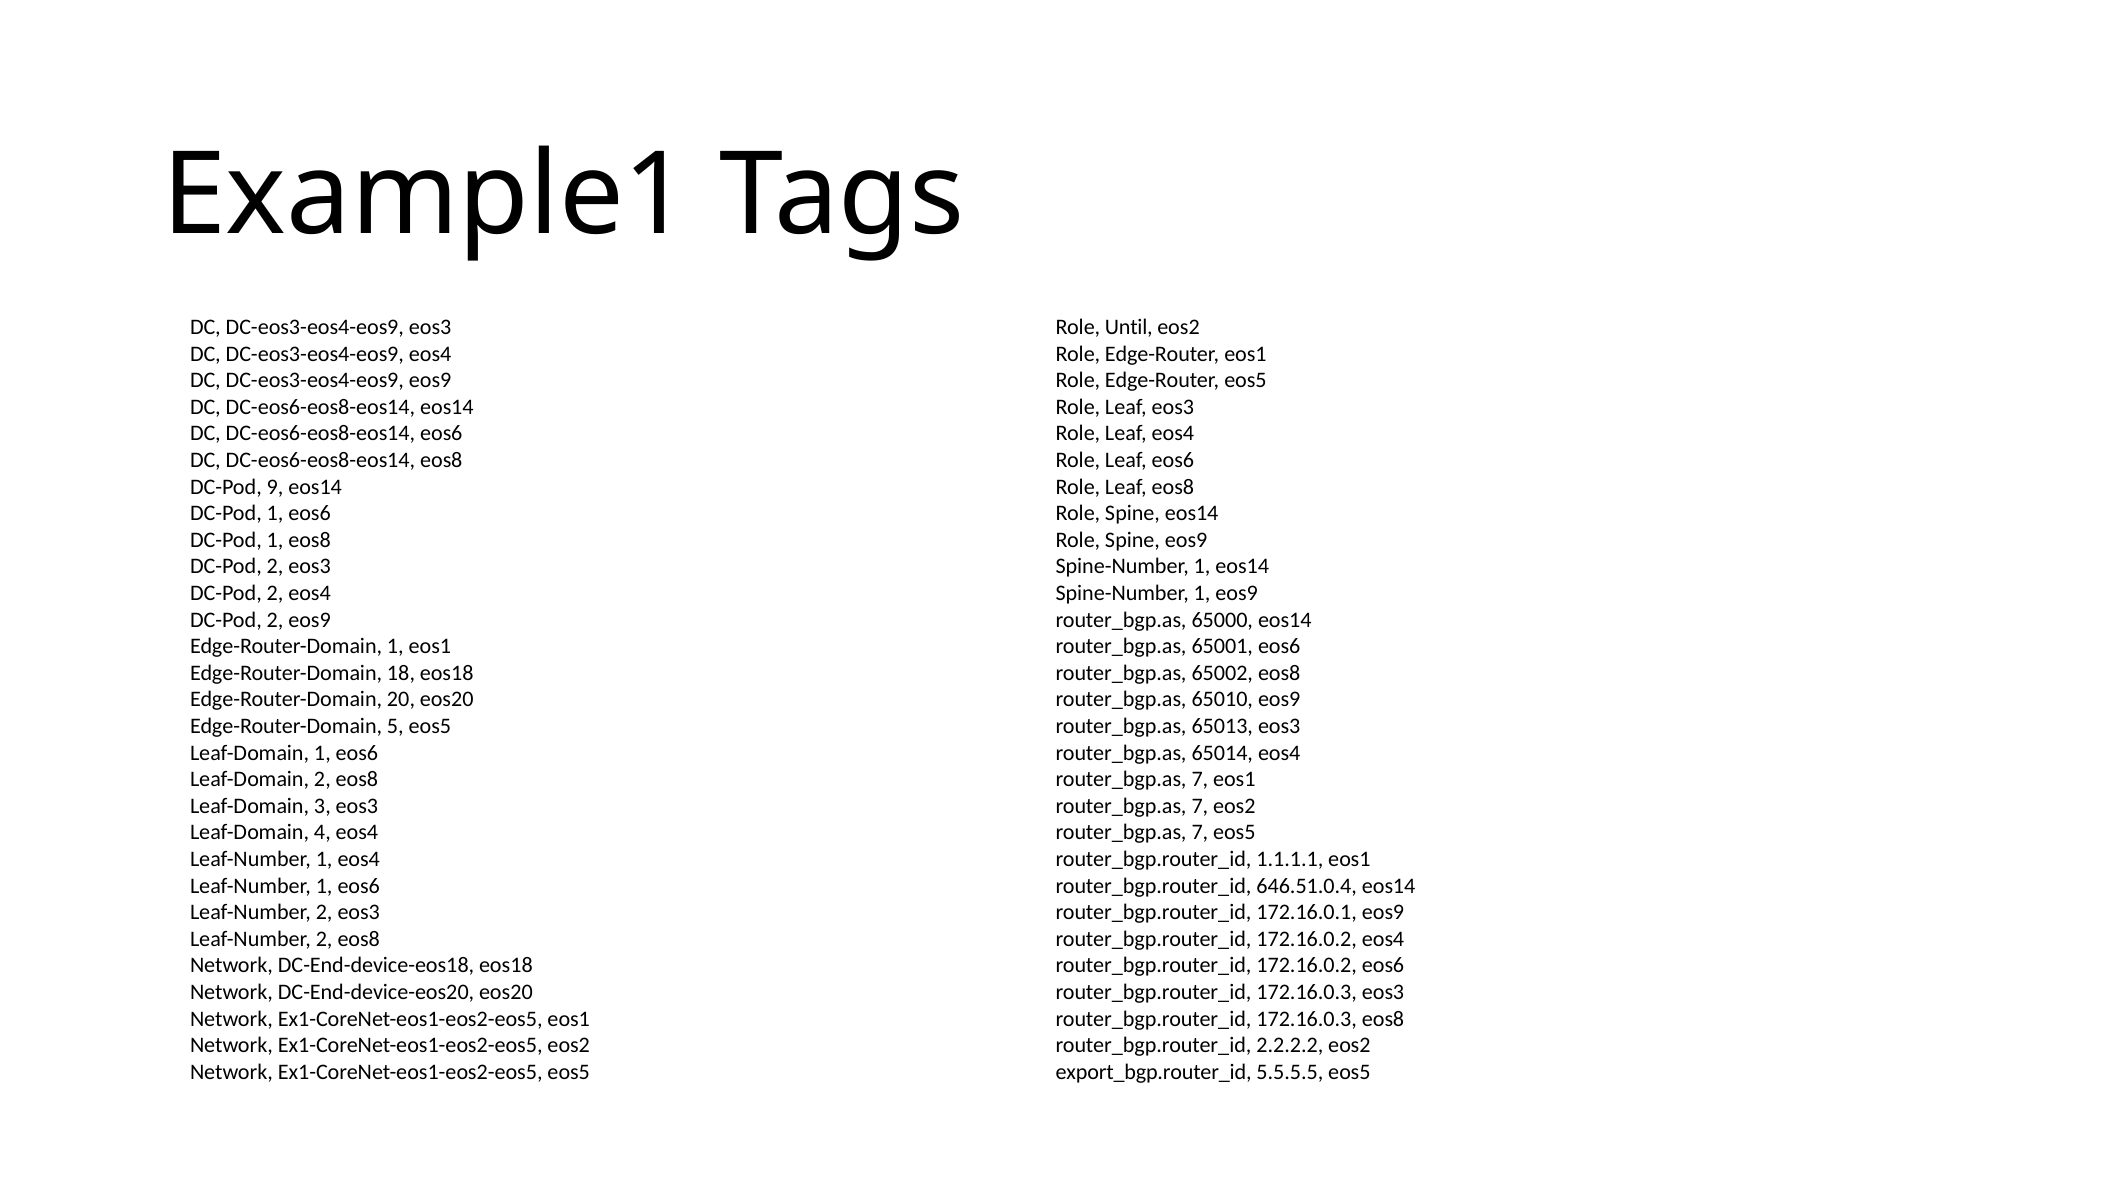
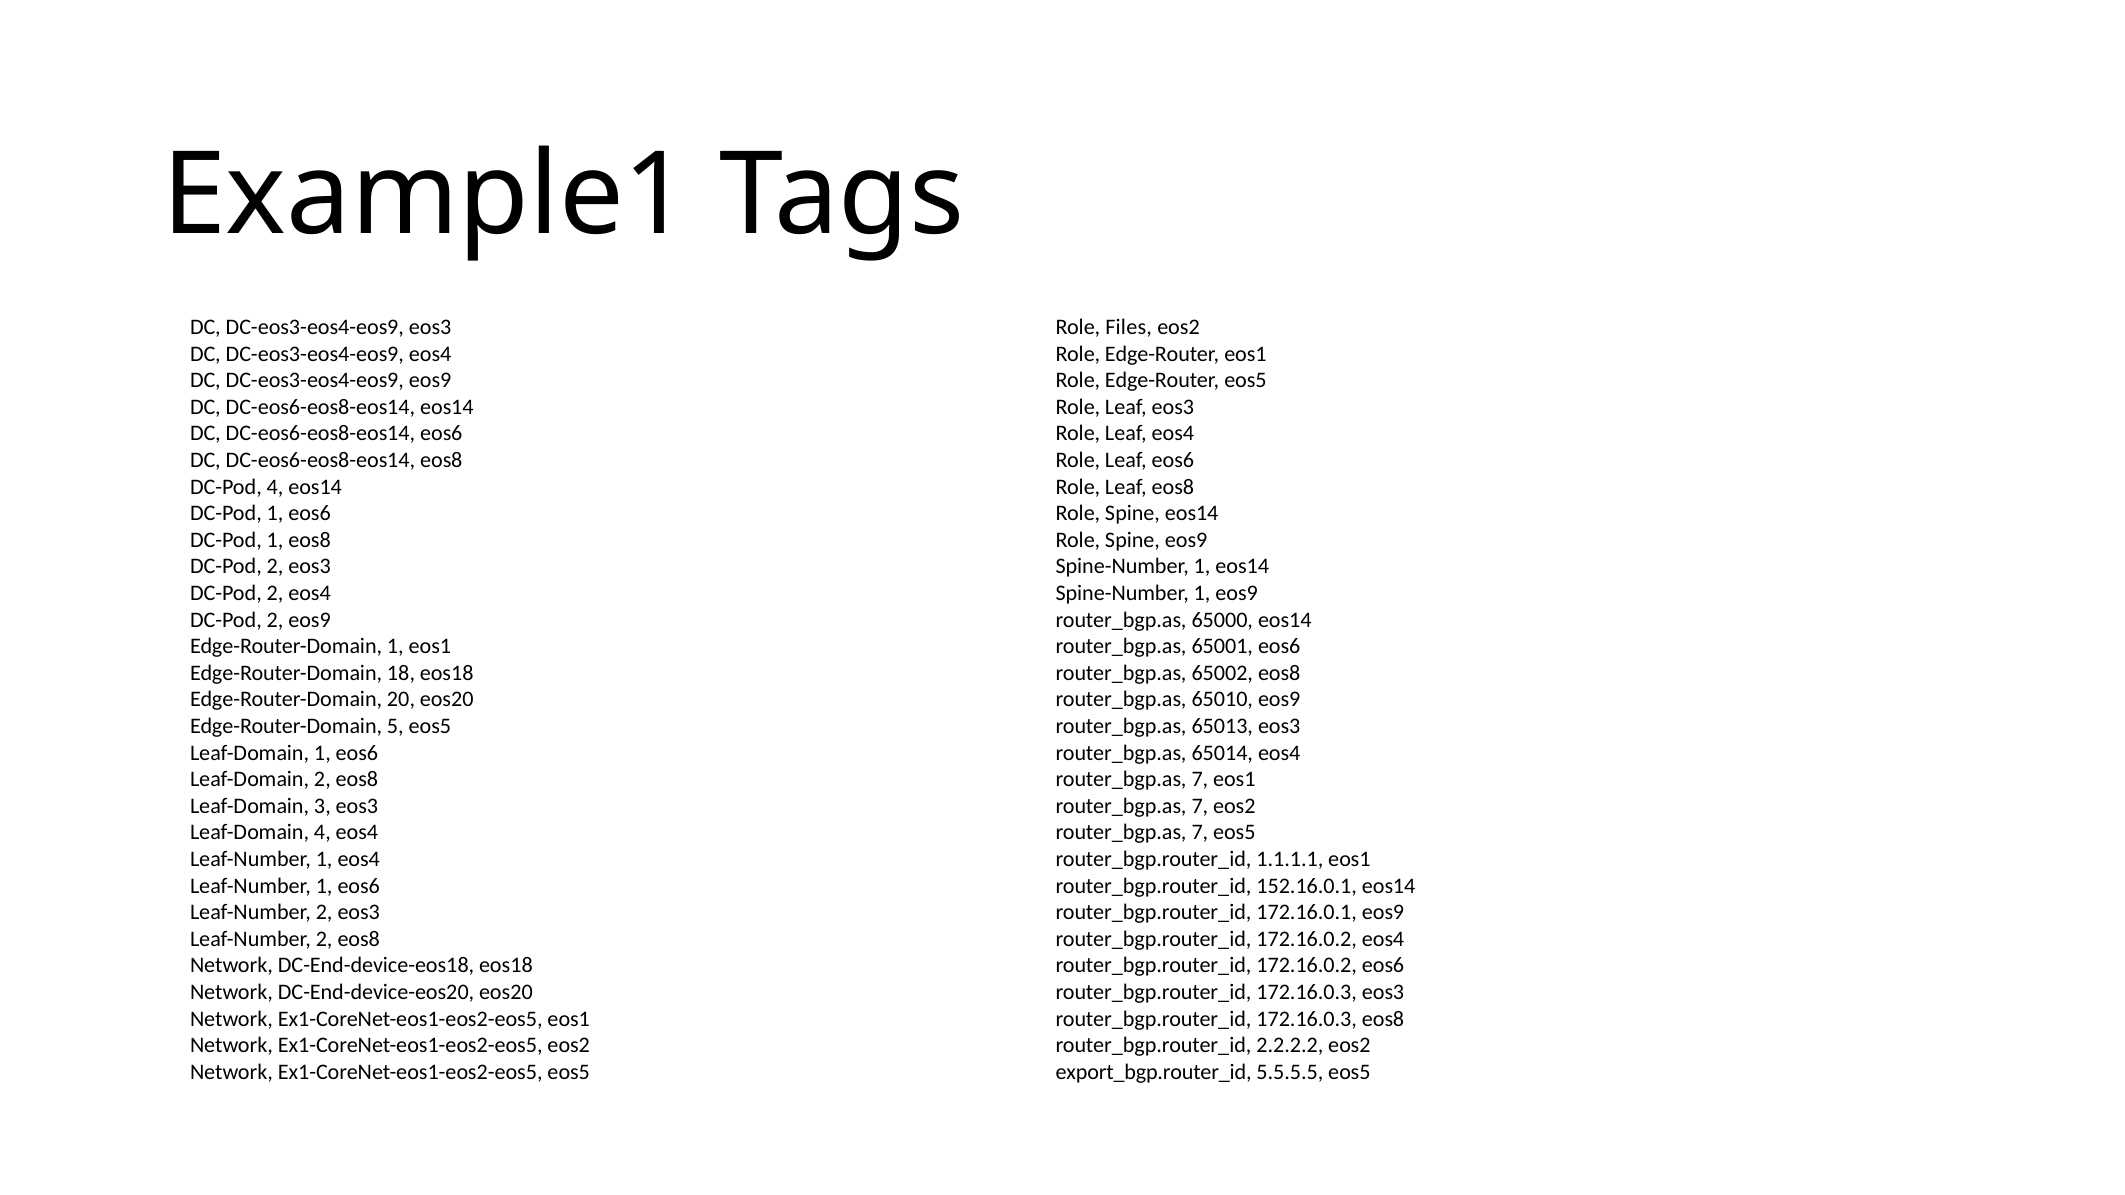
Until: Until -> Files
DC-Pod 9: 9 -> 4
646.51.0.4: 646.51.0.4 -> 152.16.0.1
